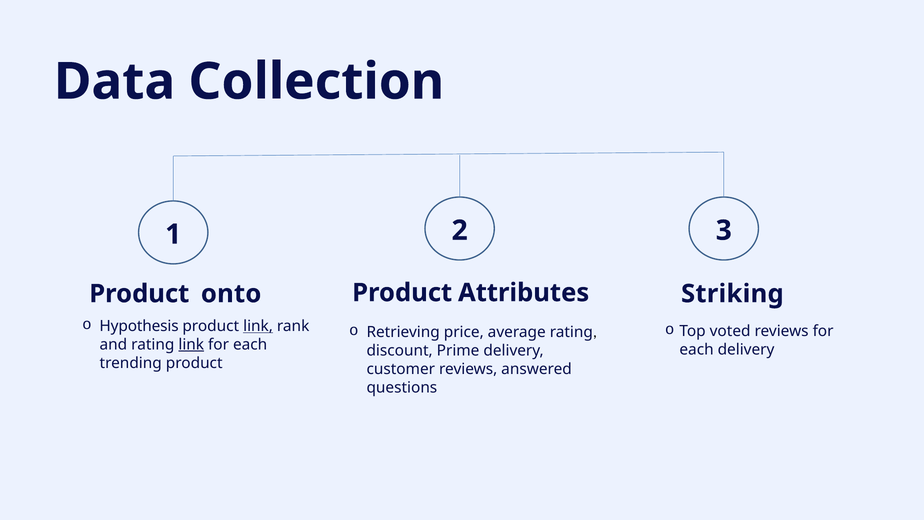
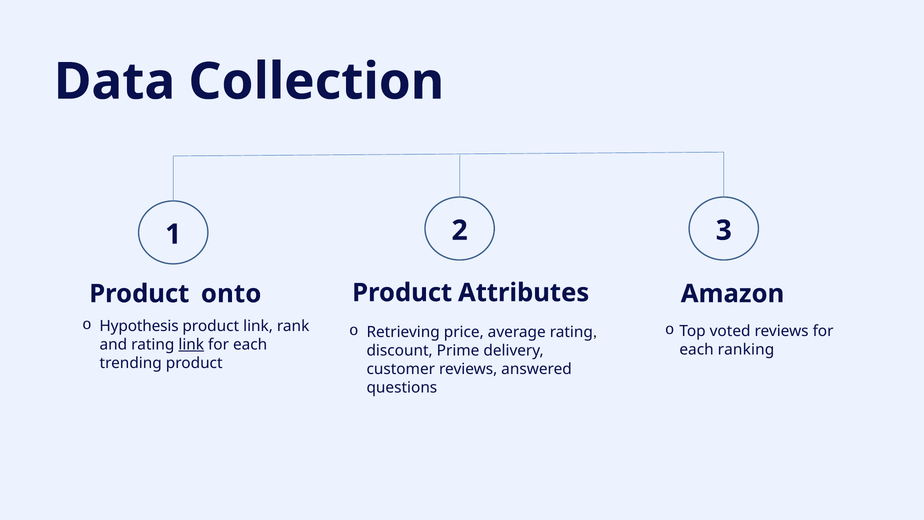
Attributes Striking: Striking -> Amazon
link at (258, 326) underline: present -> none
each delivery: delivery -> ranking
